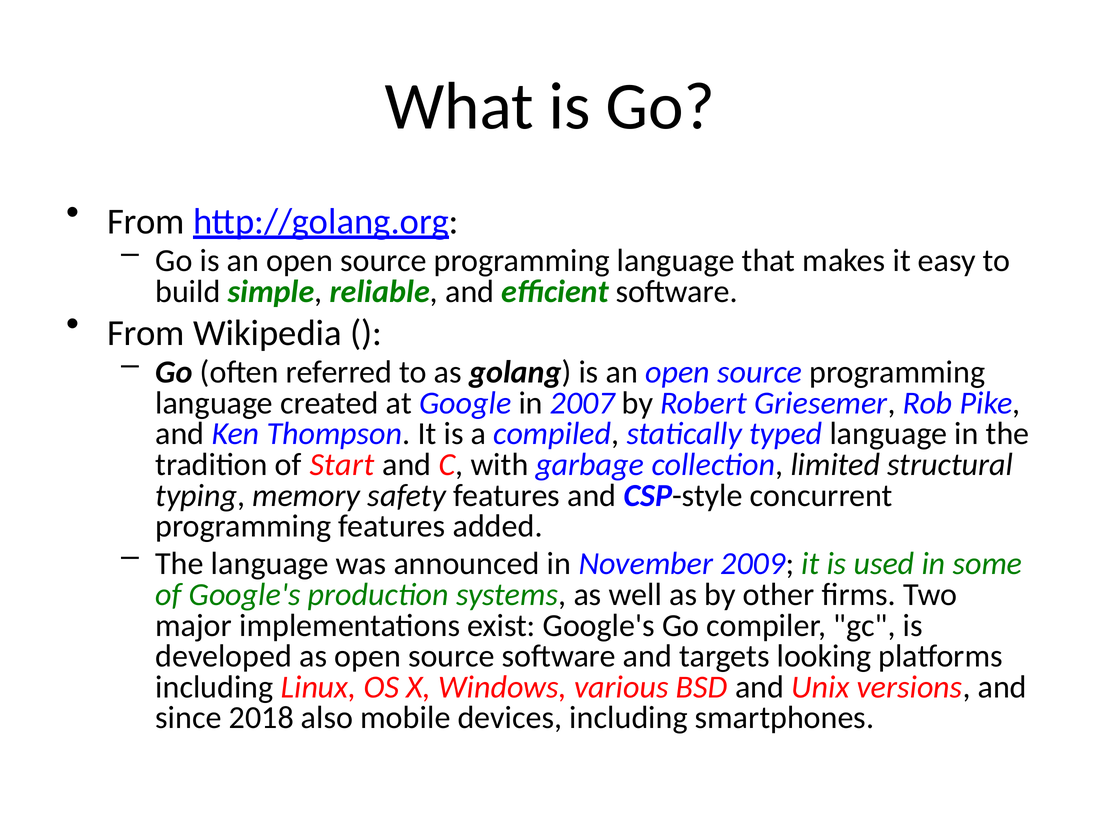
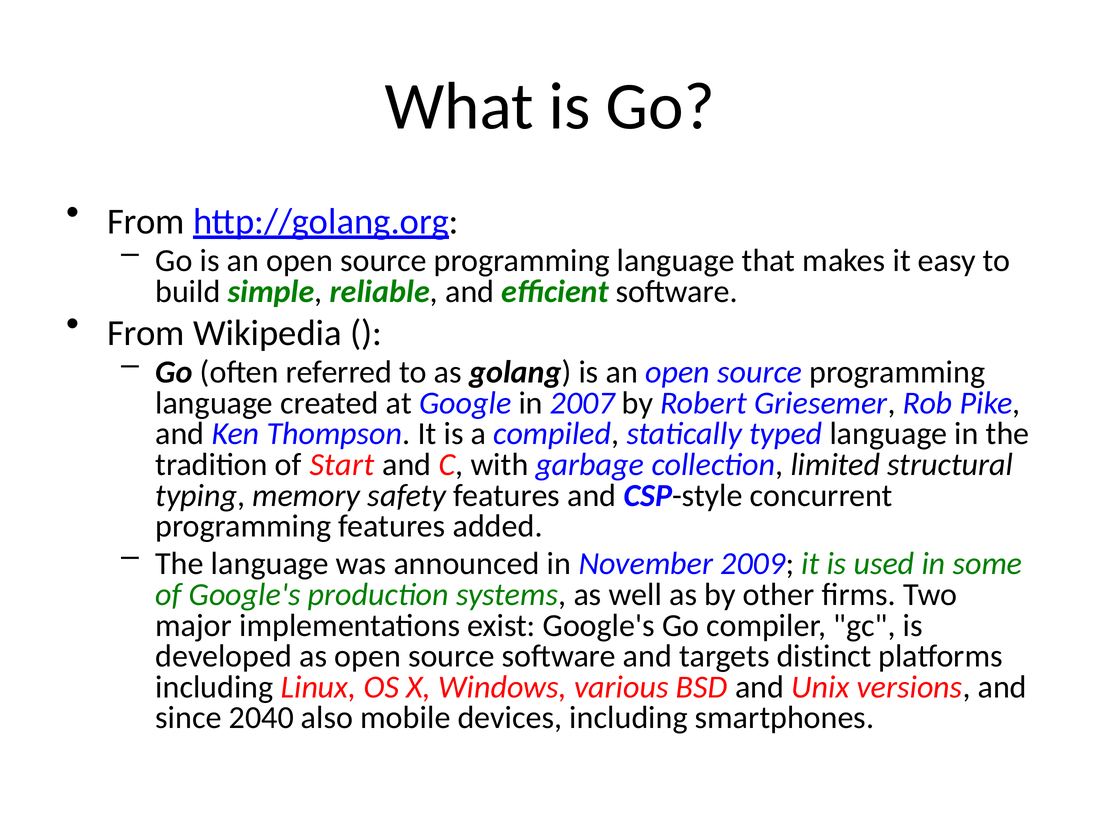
looking: looking -> distinct
2018: 2018 -> 2040
